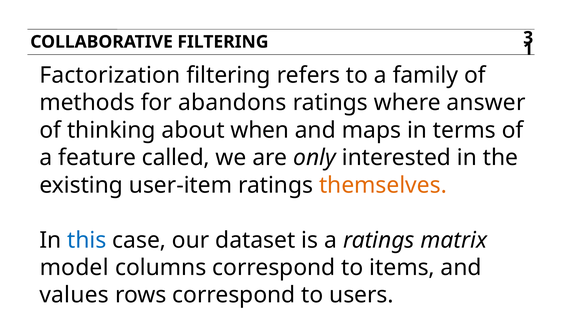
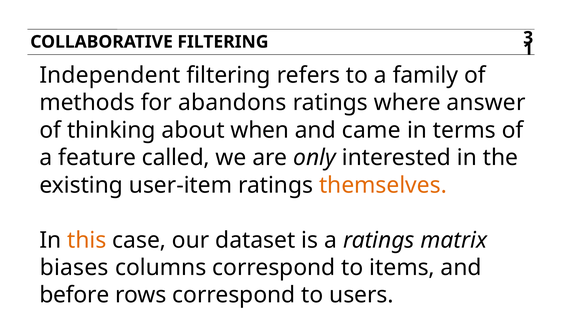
Factorization: Factorization -> Independent
maps: maps -> came
this colour: blue -> orange
model: model -> biases
values: values -> before
